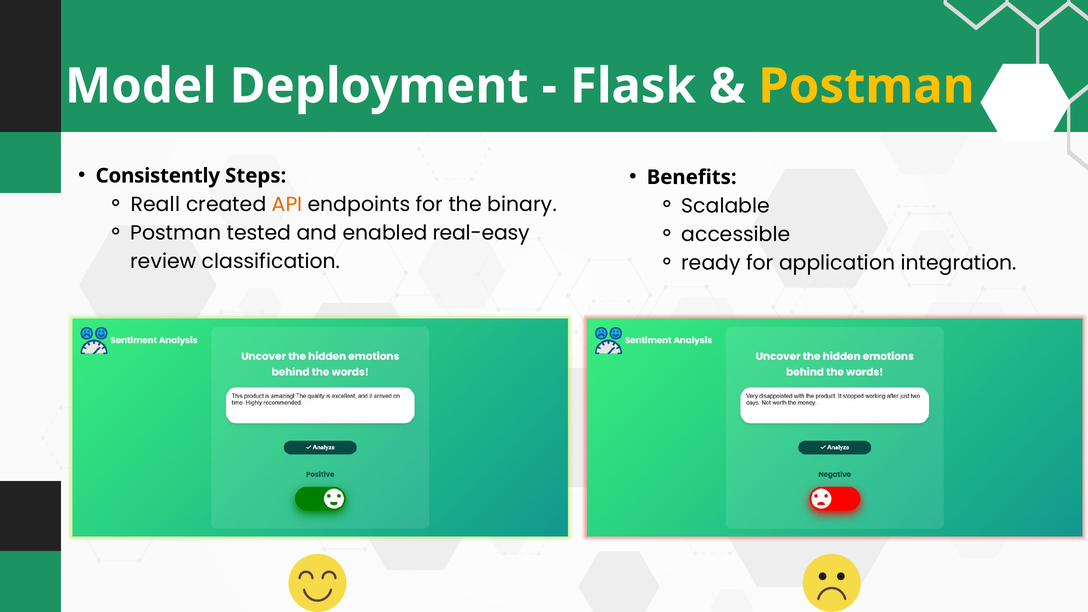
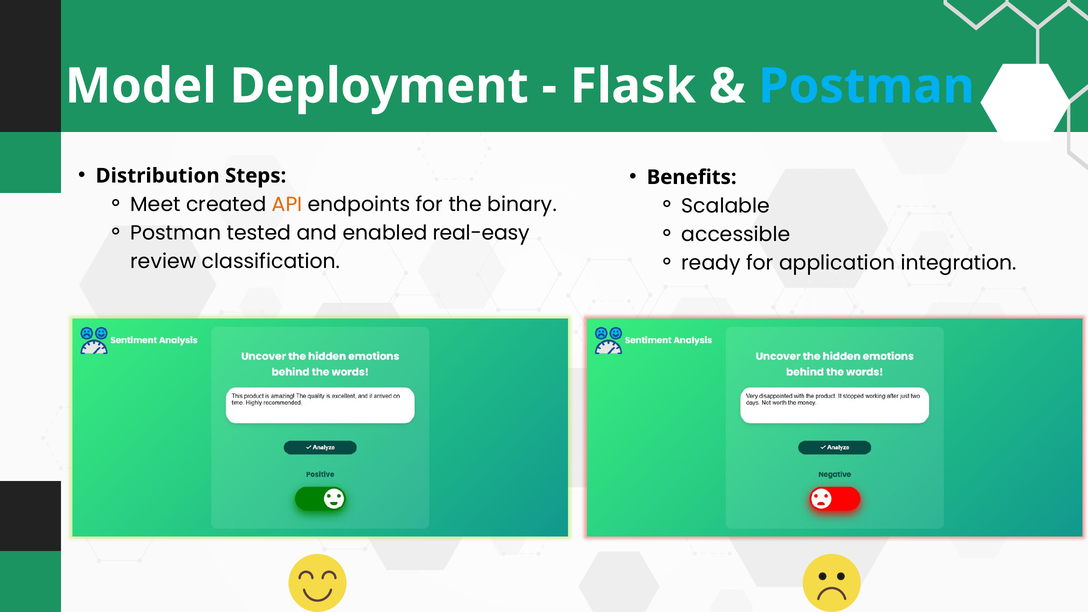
Postman at (866, 86) colour: yellow -> light blue
Consistently: Consistently -> Distribution
Reall: Reall -> Meet
